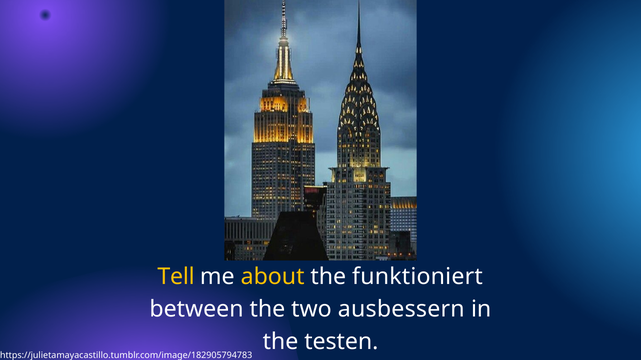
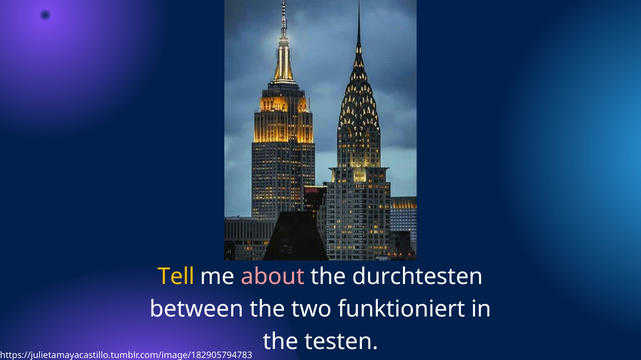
about colour: yellow -> pink
funktioniert: funktioniert -> durchtesten
ausbessern: ausbessern -> funktioniert
